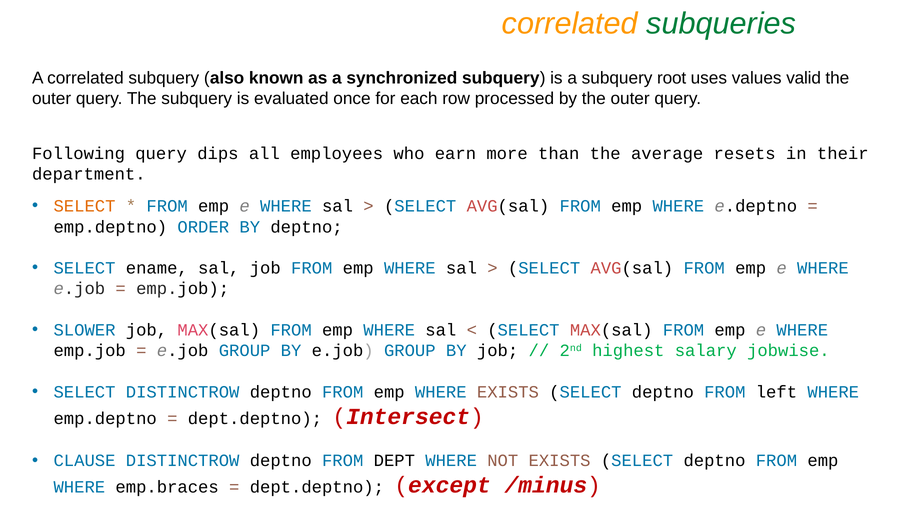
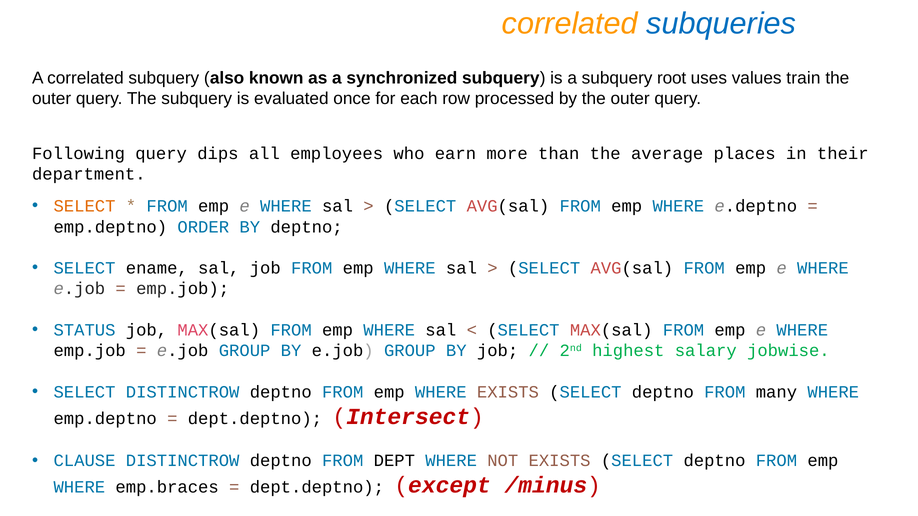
subqueries colour: green -> blue
valid: valid -> train
resets: resets -> places
SLOWER: SLOWER -> STATUS
left: left -> many
